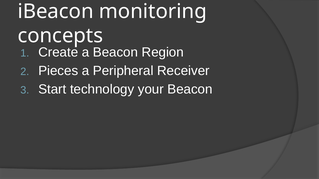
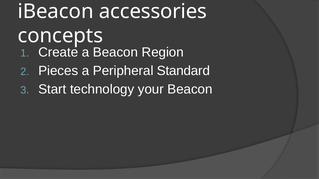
monitoring: monitoring -> accessories
Receiver: Receiver -> Standard
